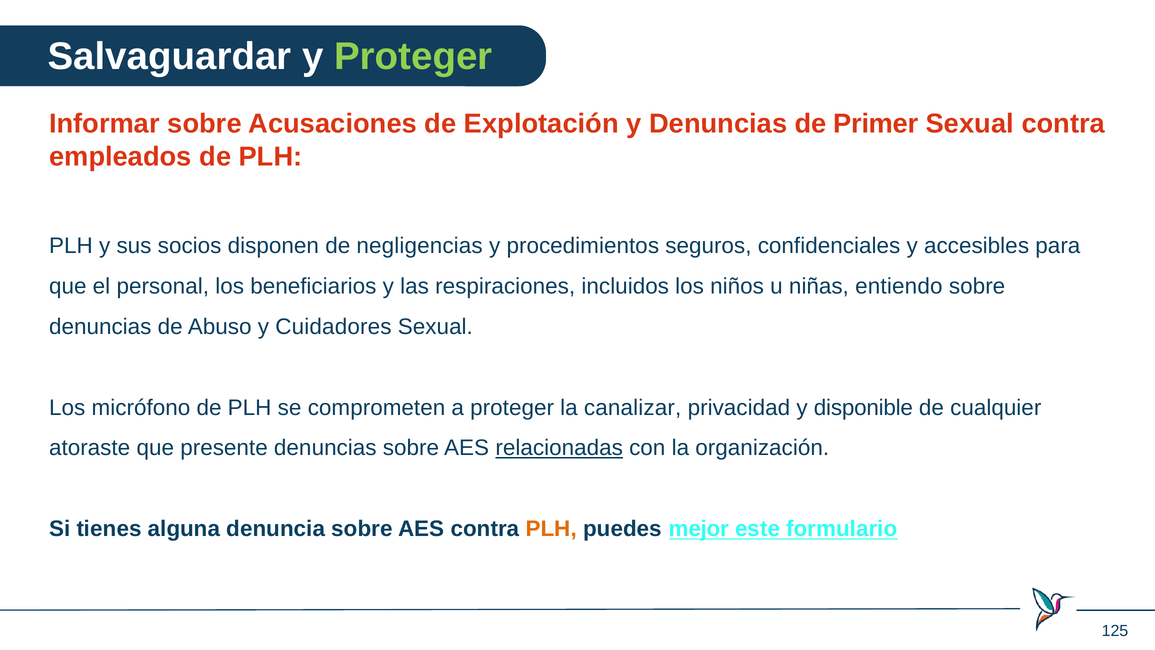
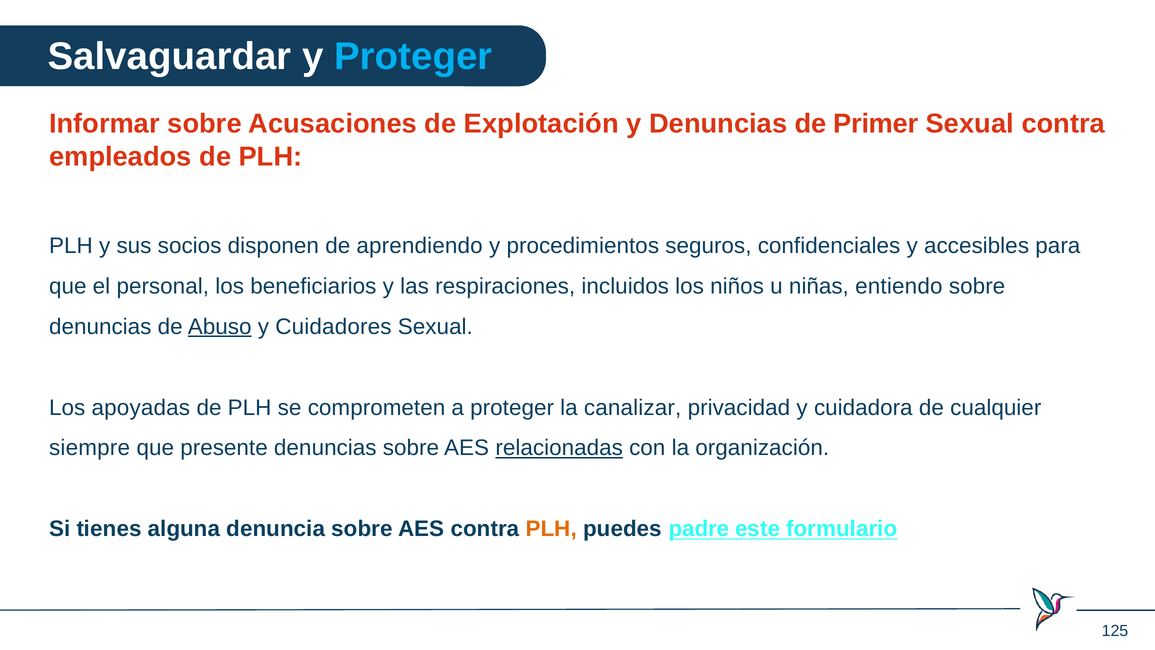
Proteger at (413, 56) colour: light green -> light blue
negligencias: negligencias -> aprendiendo
Abuso underline: none -> present
micrófono: micrófono -> apoyadas
disponible: disponible -> cuidadora
atoraste: atoraste -> siempre
mejor: mejor -> padre
